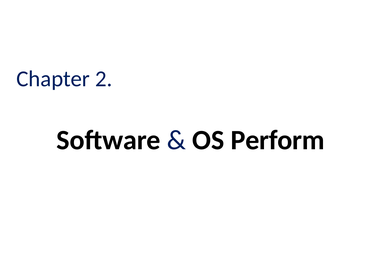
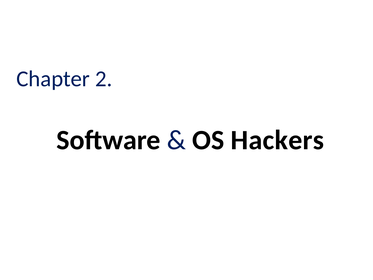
Perform: Perform -> Hackers
